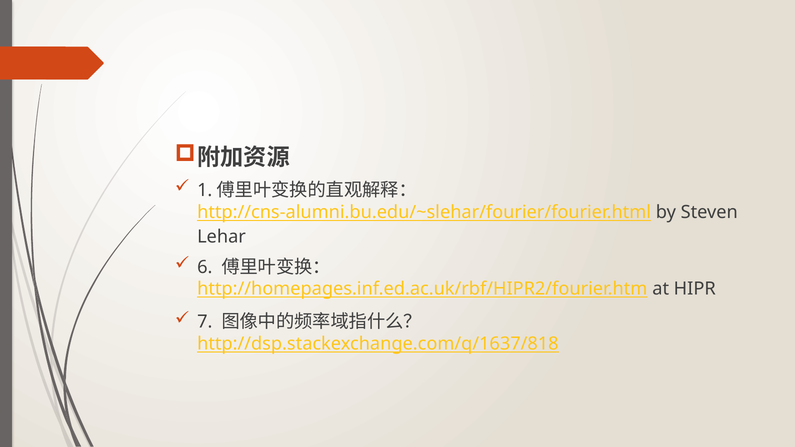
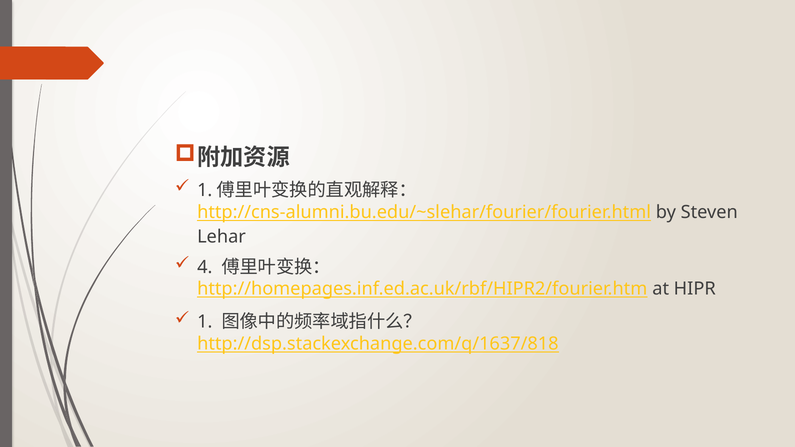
6: 6 -> 4
7 at (205, 322): 7 -> 1
